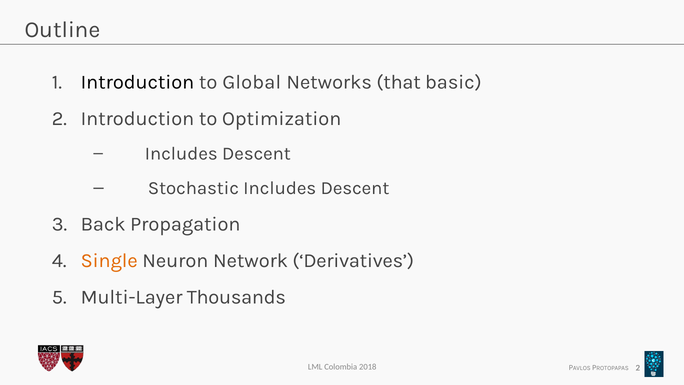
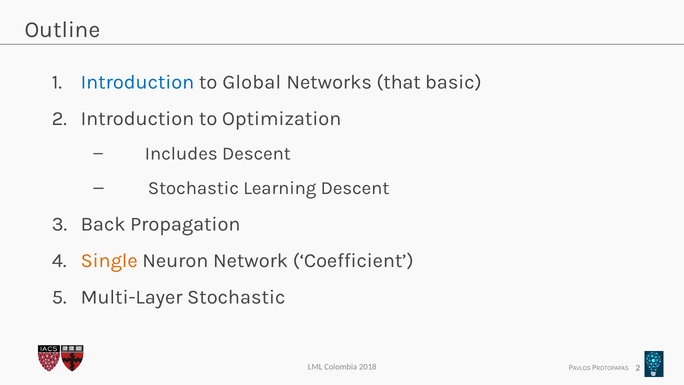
Introduction at (137, 82) colour: black -> blue
Stochastic Includes: Includes -> Learning
Derivatives: Derivatives -> Coefficient
Multi-Layer Thousands: Thousands -> Stochastic
